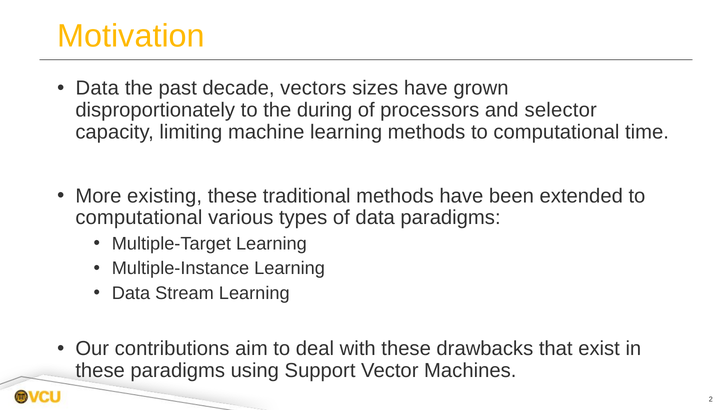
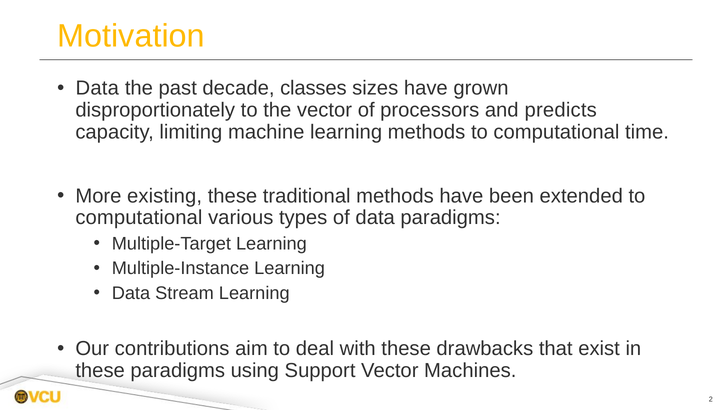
vectors: vectors -> classes
the during: during -> vector
selector: selector -> predicts
